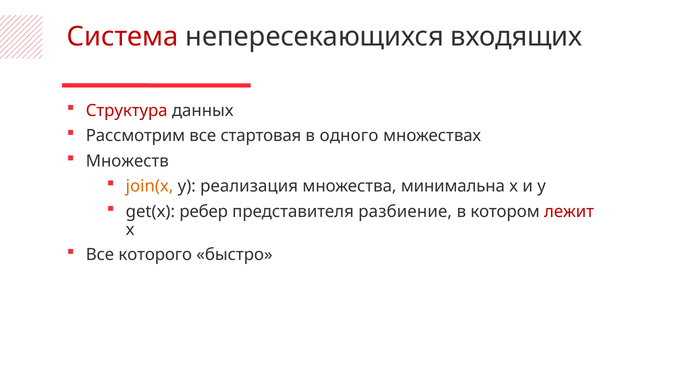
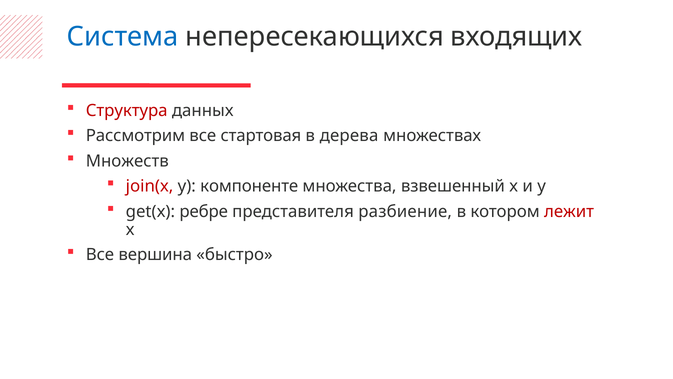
Система colour: red -> blue
одного: одного -> дерева
join(x colour: orange -> red
реализация: реализация -> компоненте
минимальна: минимальна -> взвешенный
ребер: ребер -> ребре
которого: которого -> вершина
